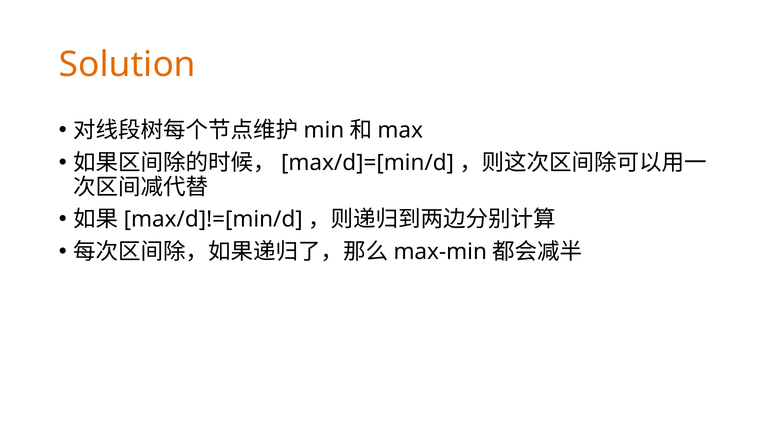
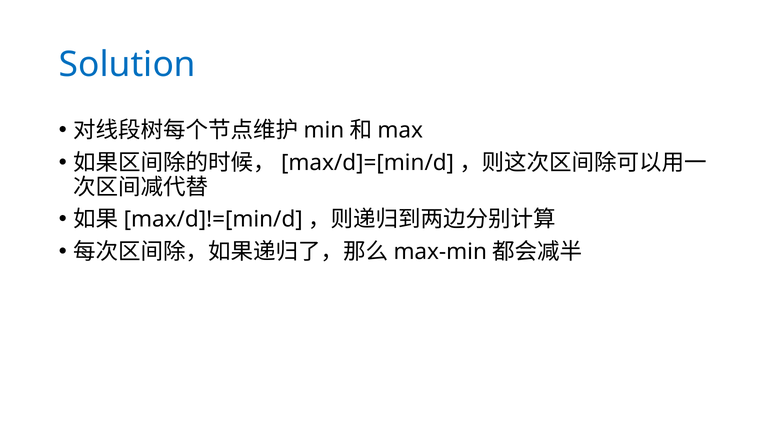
Solution colour: orange -> blue
